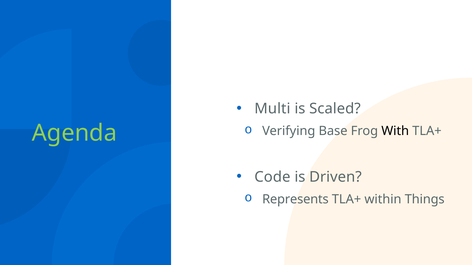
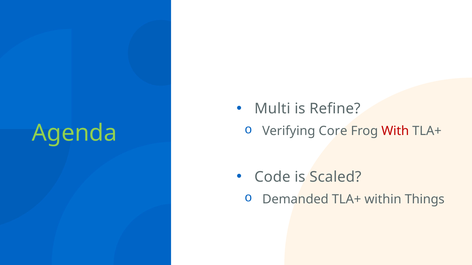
Scaled: Scaled -> Refine
Base: Base -> Core
With colour: black -> red
Driven: Driven -> Scaled
Represents: Represents -> Demanded
